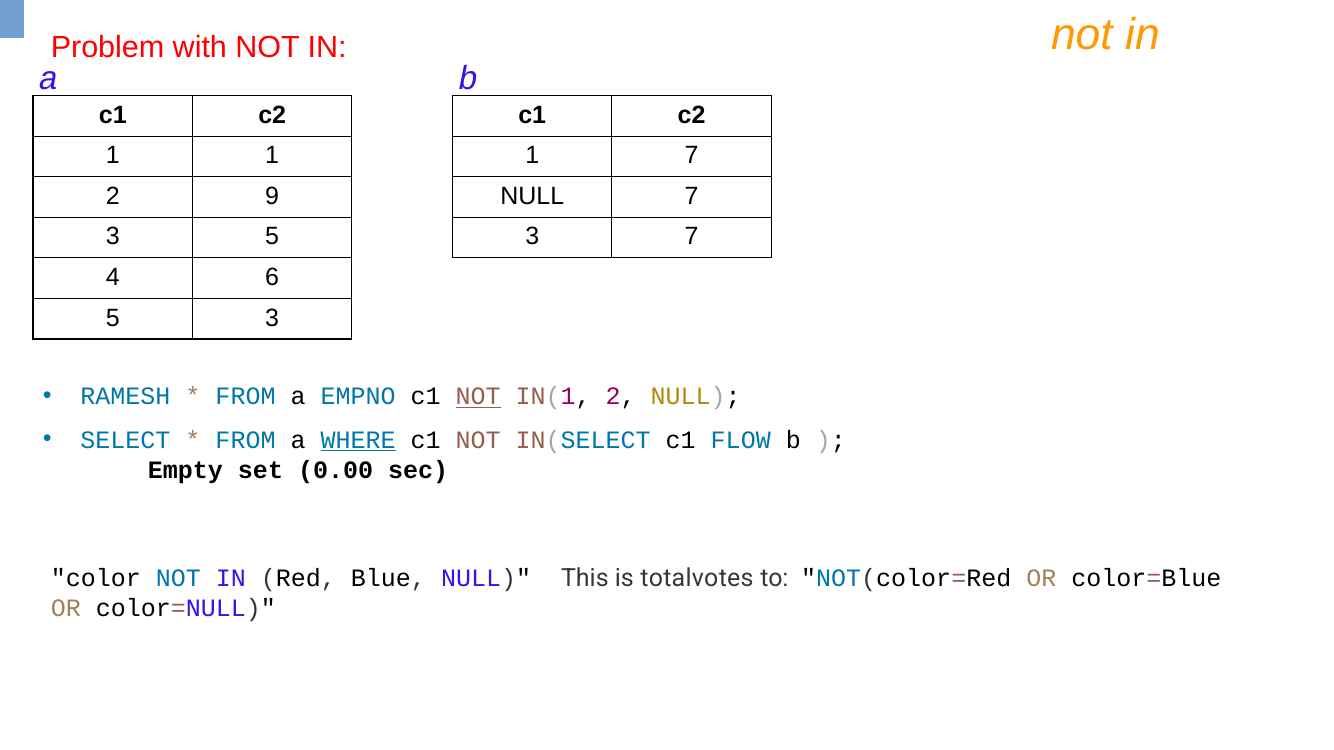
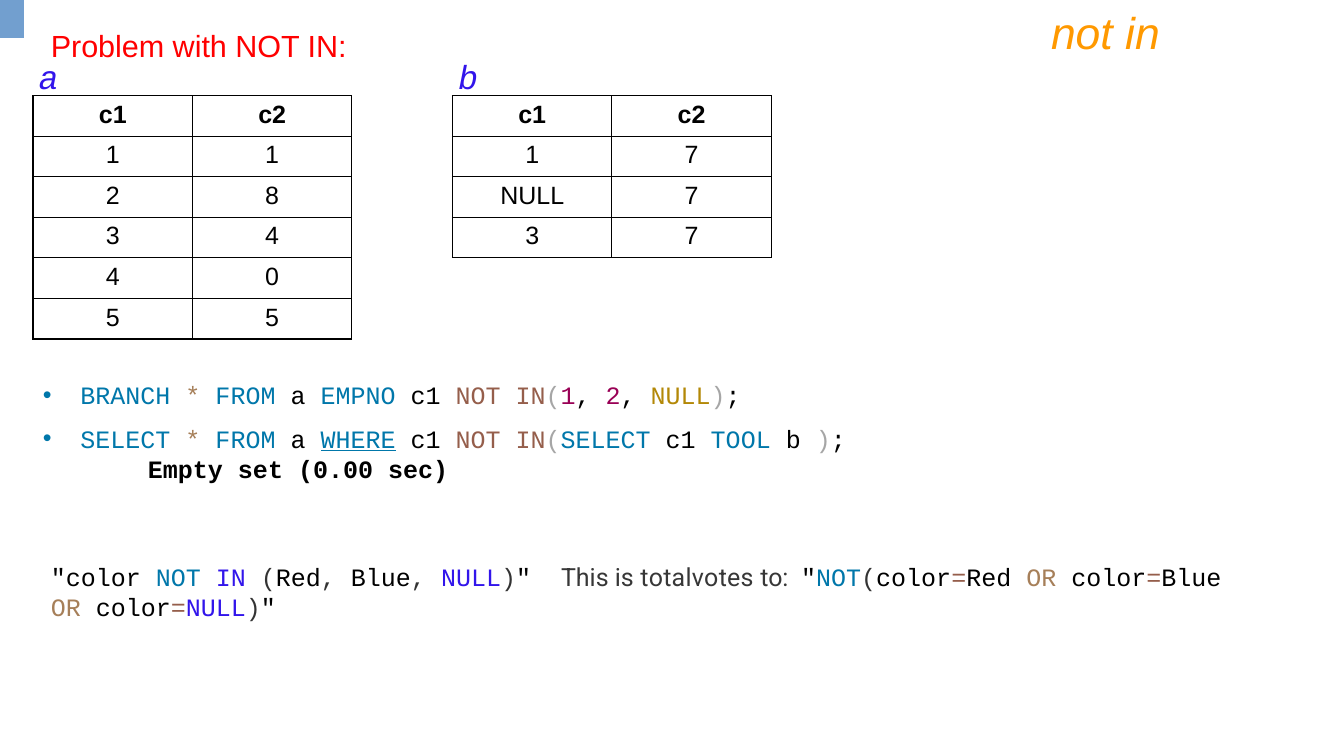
9: 9 -> 8
3 5: 5 -> 4
6: 6 -> 0
5 3: 3 -> 5
RAMESH: RAMESH -> BRANCH
NOT at (478, 397) underline: present -> none
FLOW: FLOW -> TOOL
